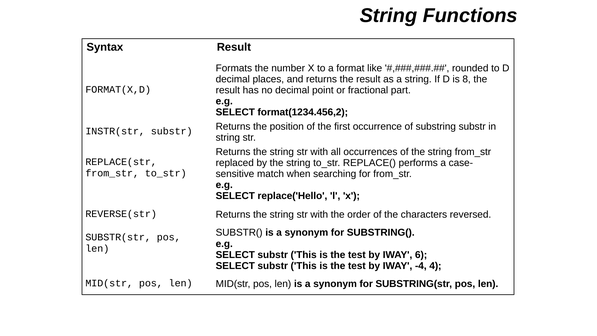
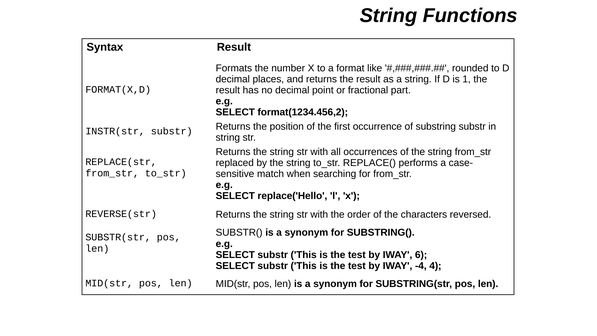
8: 8 -> 1
